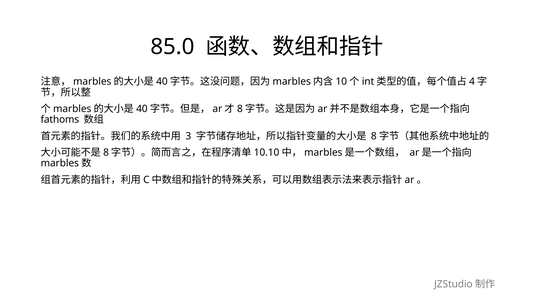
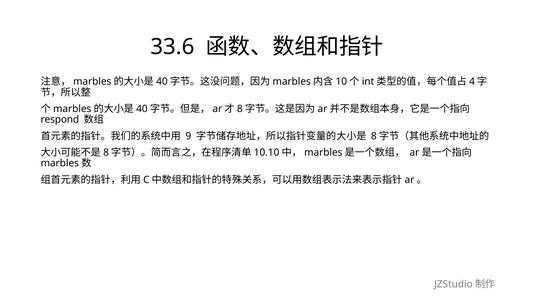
85.0: 85.0 -> 33.6
fathoms: fathoms -> respond
3: 3 -> 9
